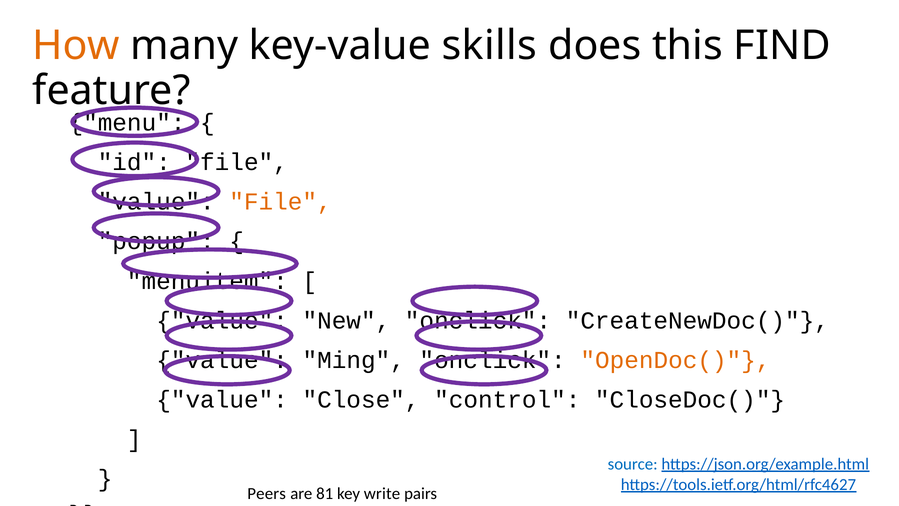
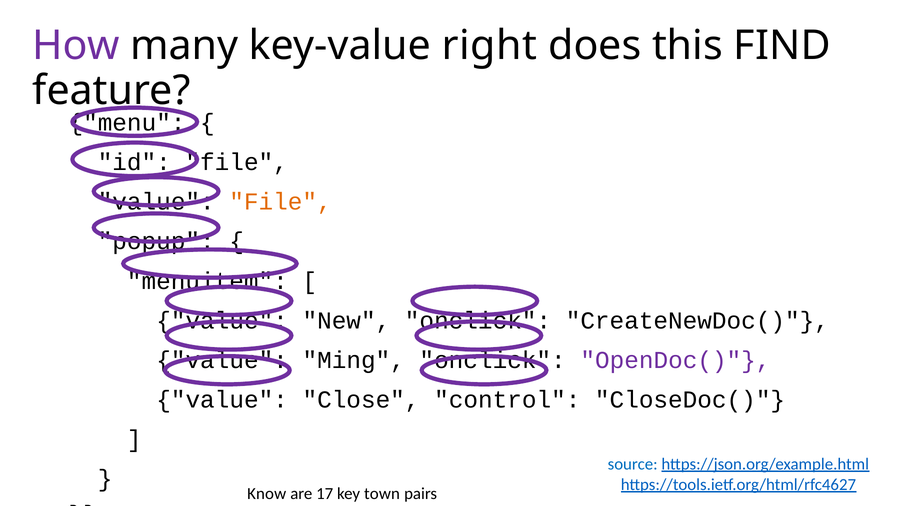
How colour: orange -> purple
skills: skills -> right
OpenDoc( colour: orange -> purple
Peers: Peers -> Know
81: 81 -> 17
write: write -> town
